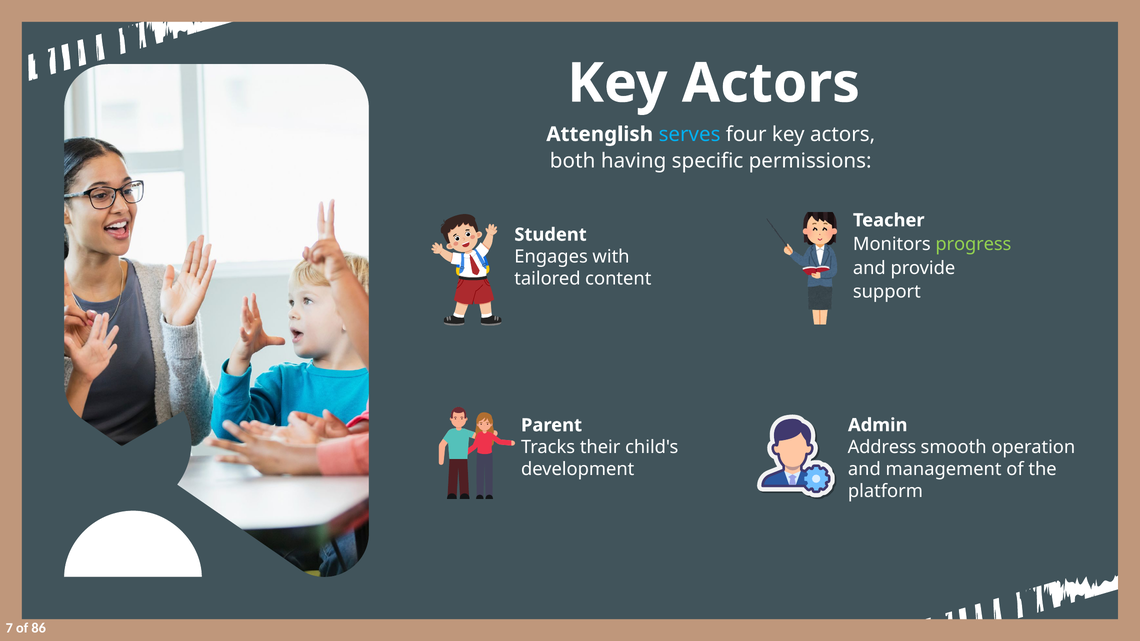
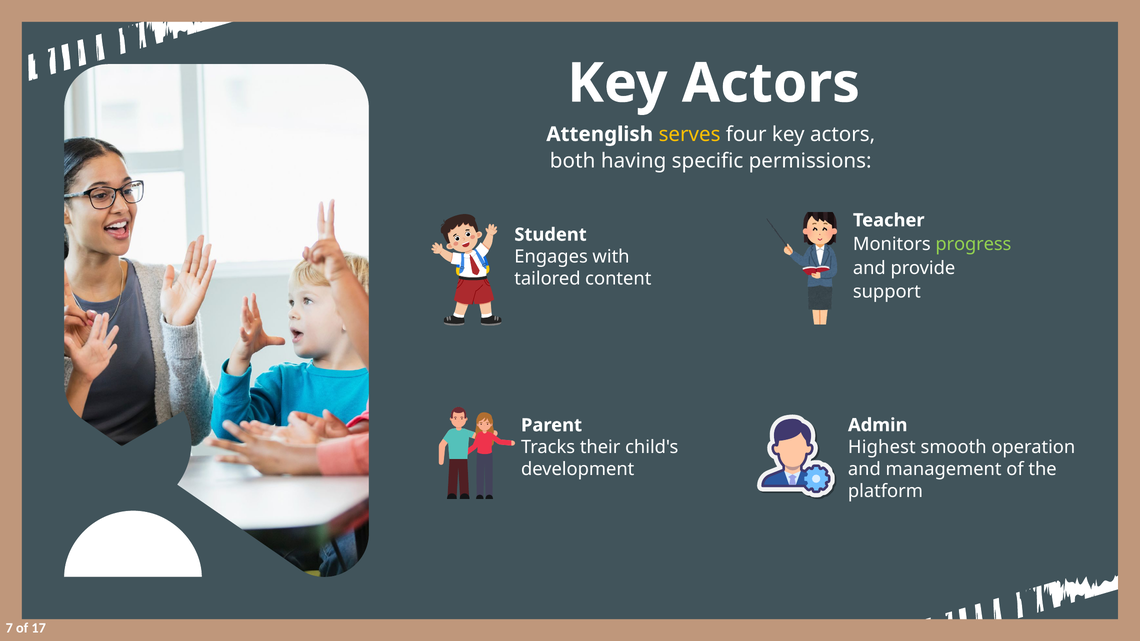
serves colour: light blue -> yellow
Address: Address -> Highest
86: 86 -> 17
